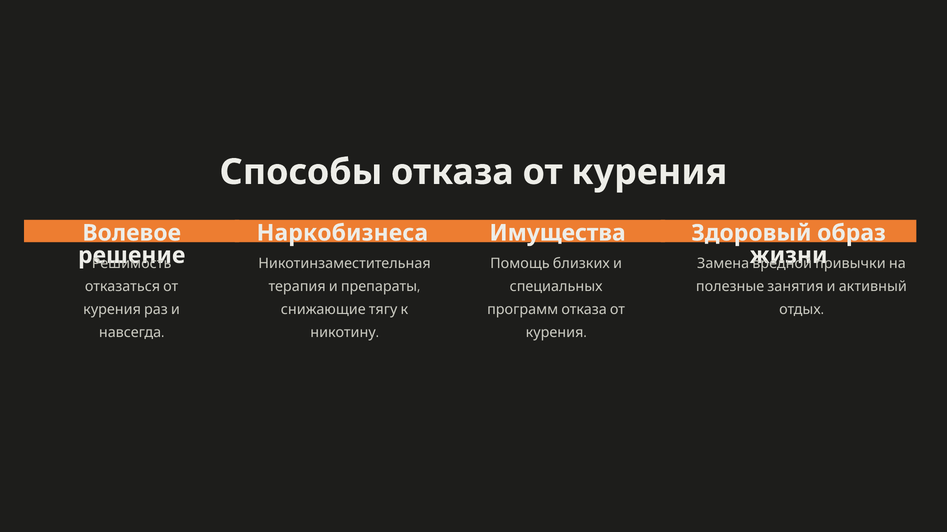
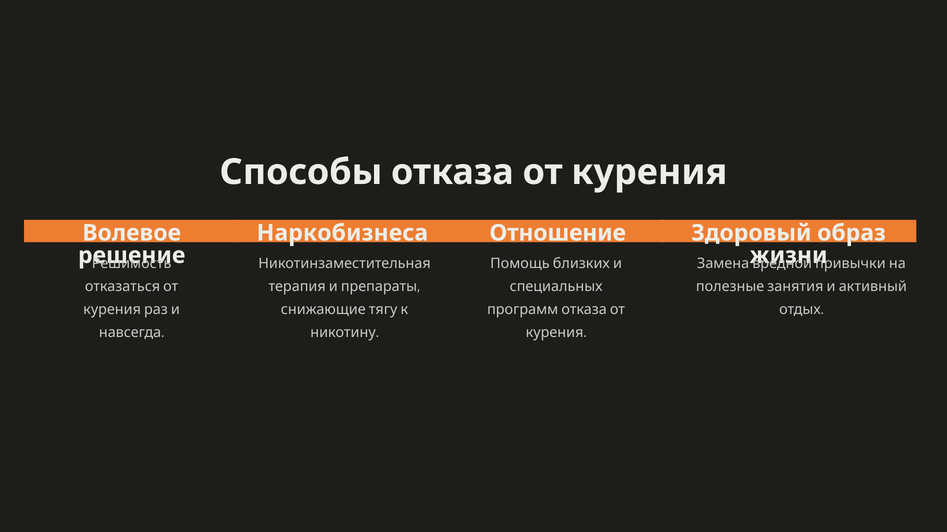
Имущества: Имущества -> Отношение
